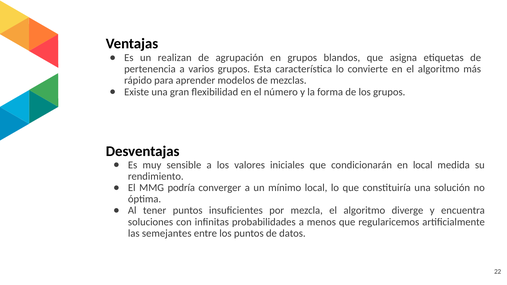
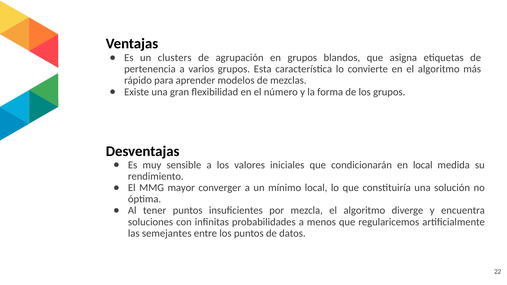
realizan: realizan -> clusters
podría: podría -> mayor
